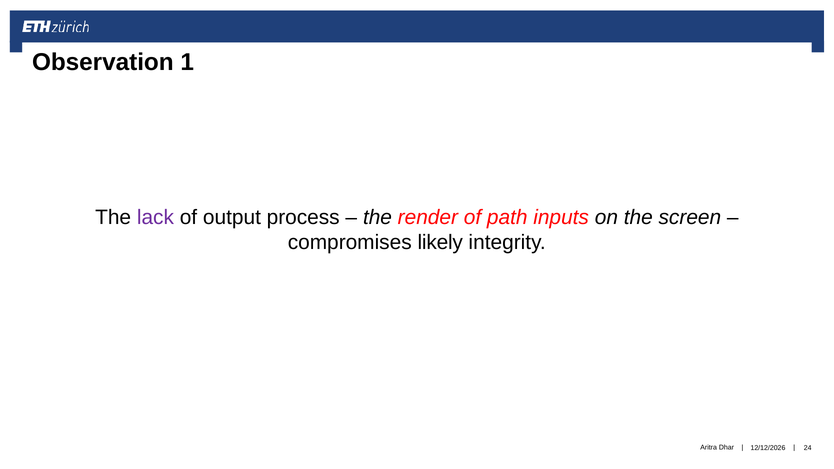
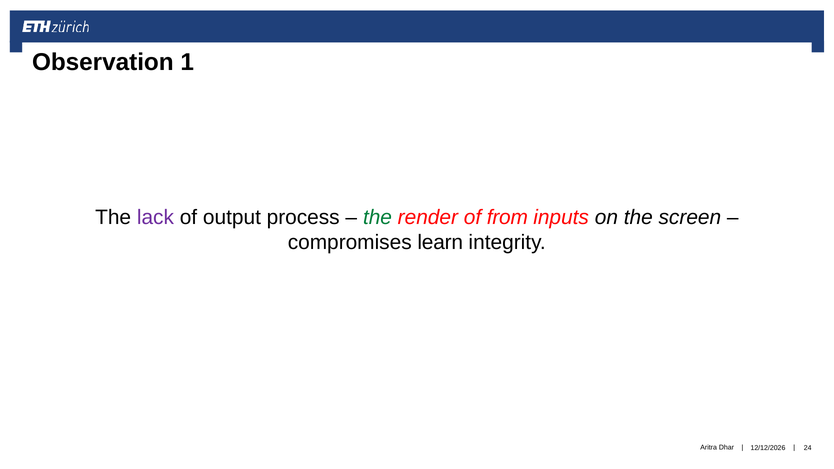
the at (377, 217) colour: black -> green
path: path -> from
likely: likely -> learn
